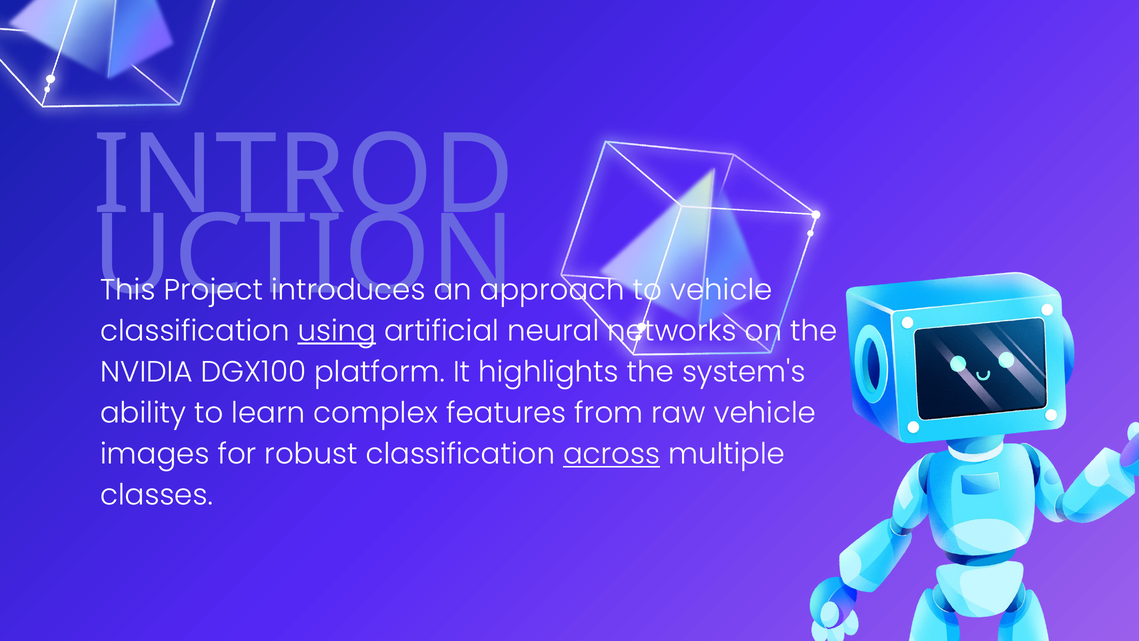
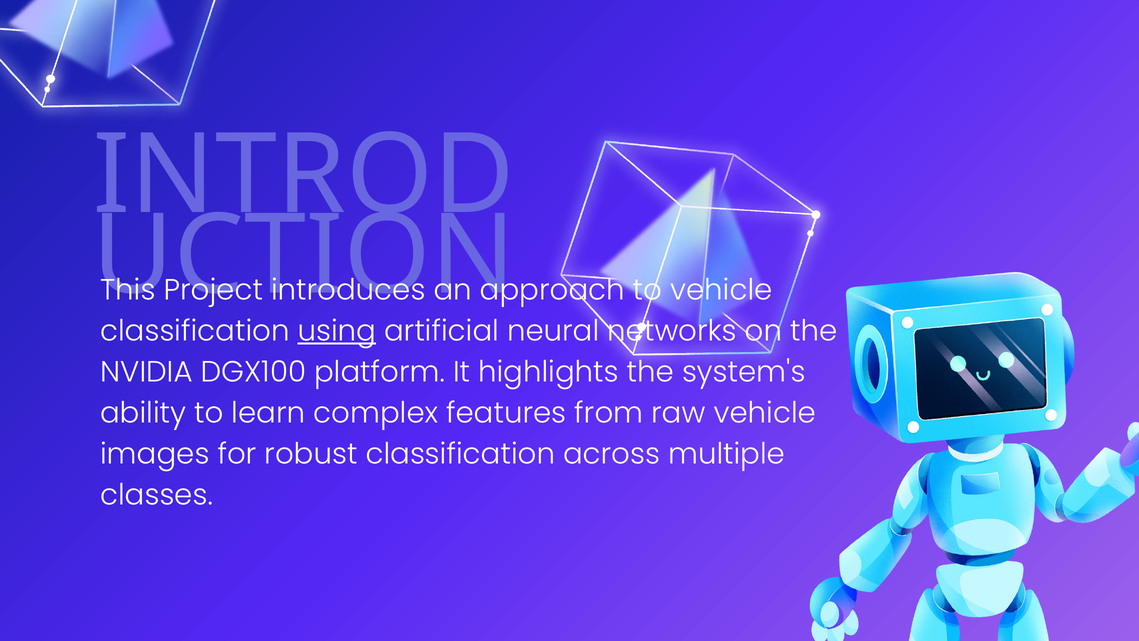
across underline: present -> none
